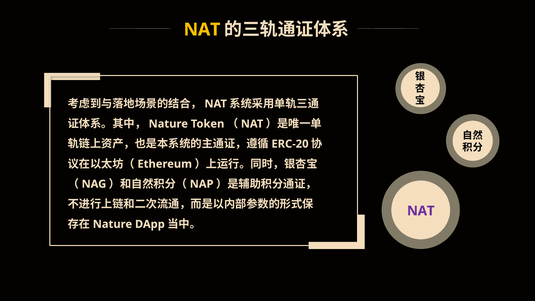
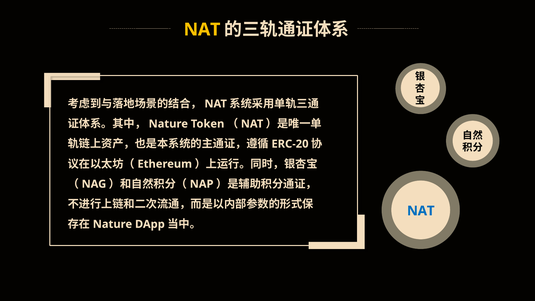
NAT at (421, 211) colour: purple -> blue
